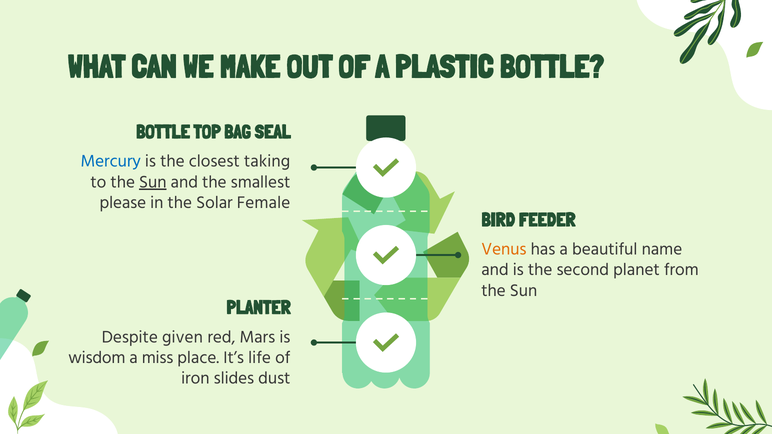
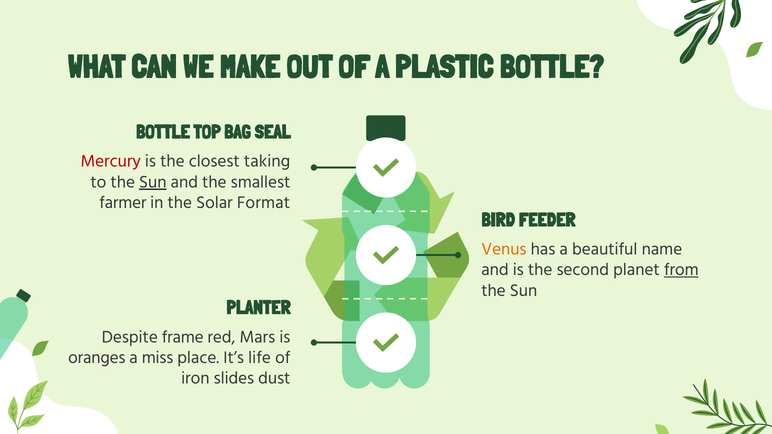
Mercury colour: blue -> red
please: please -> farmer
Female: Female -> Format
from underline: none -> present
given: given -> frame
wisdom: wisdom -> oranges
